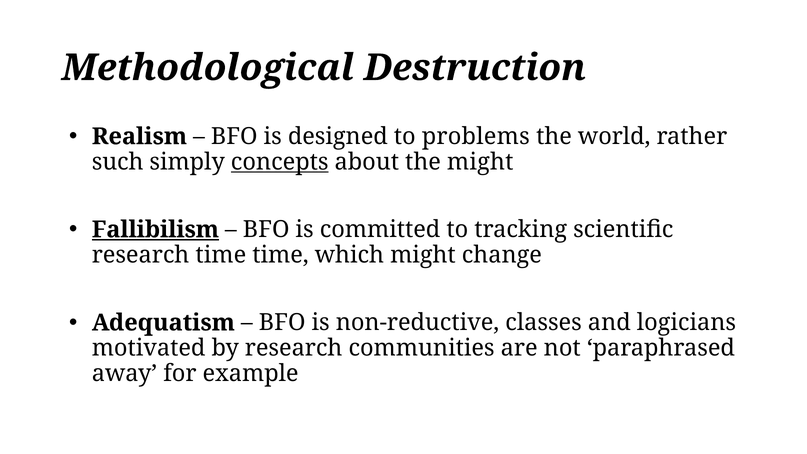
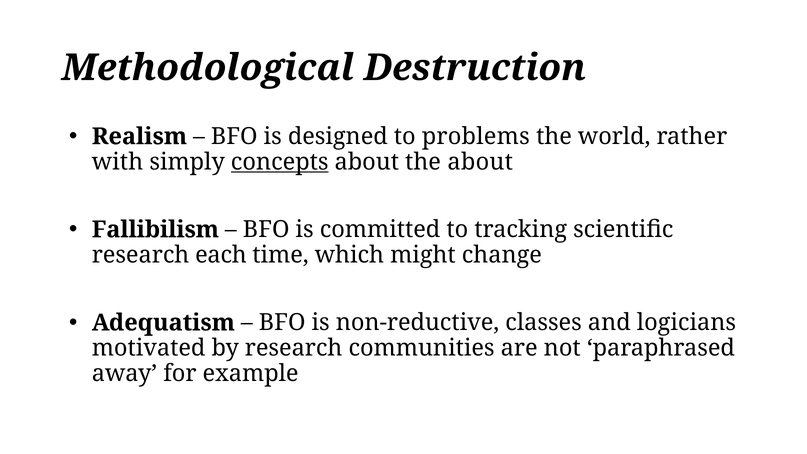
such: such -> with
the might: might -> about
Fallibilism underline: present -> none
research time: time -> each
